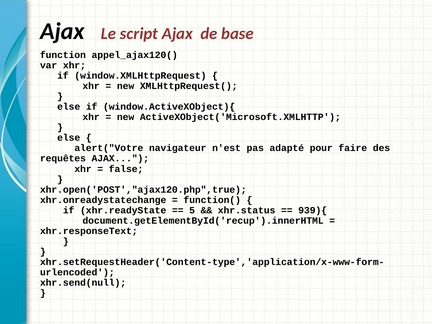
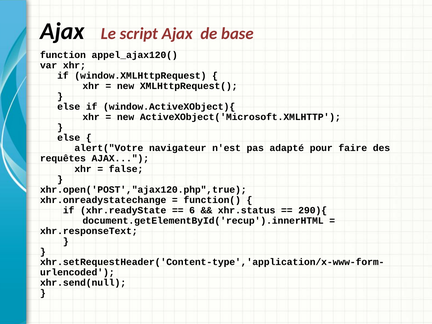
5: 5 -> 6
939){: 939){ -> 290){
